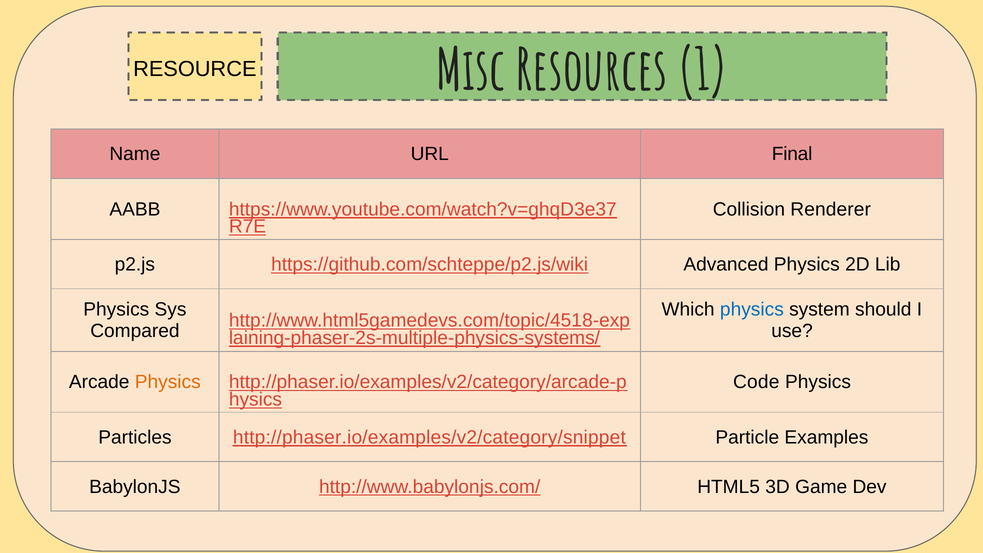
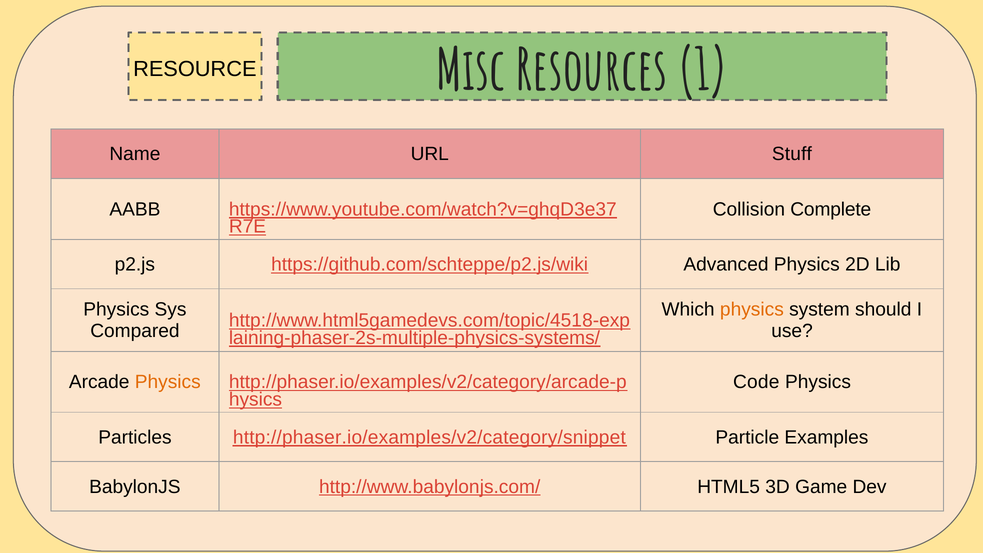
Final: Final -> Stuff
Renderer: Renderer -> Complete
physics at (752, 310) colour: blue -> orange
